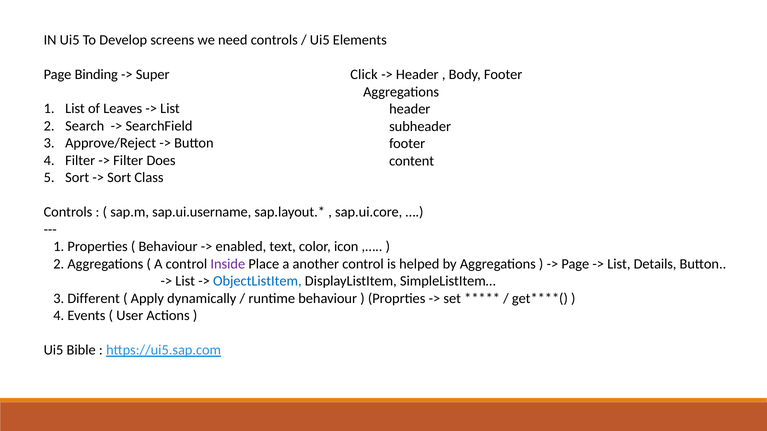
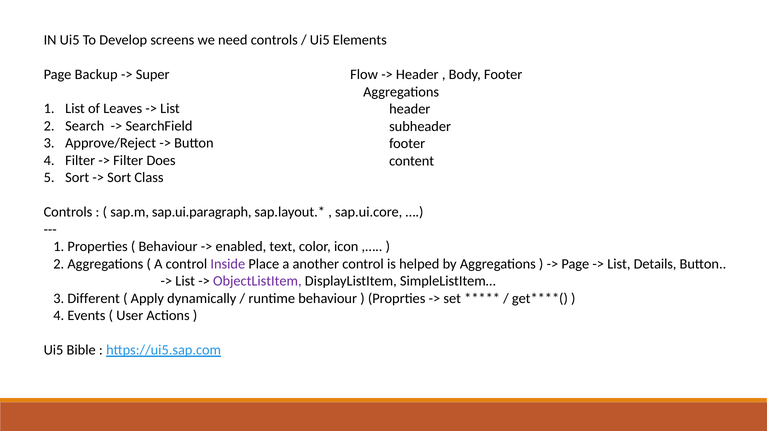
Binding: Binding -> Backup
Click: Click -> Flow
sap.ui.username: sap.ui.username -> sap.ui.paragraph
ObjectListItem colour: blue -> purple
